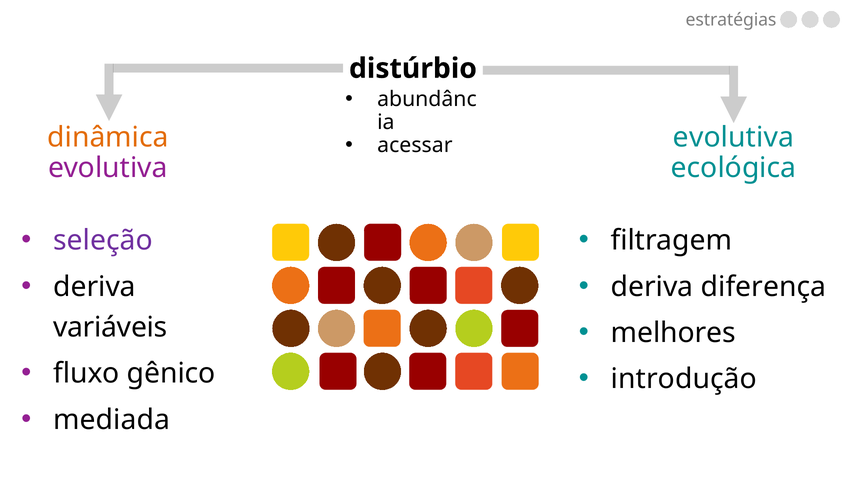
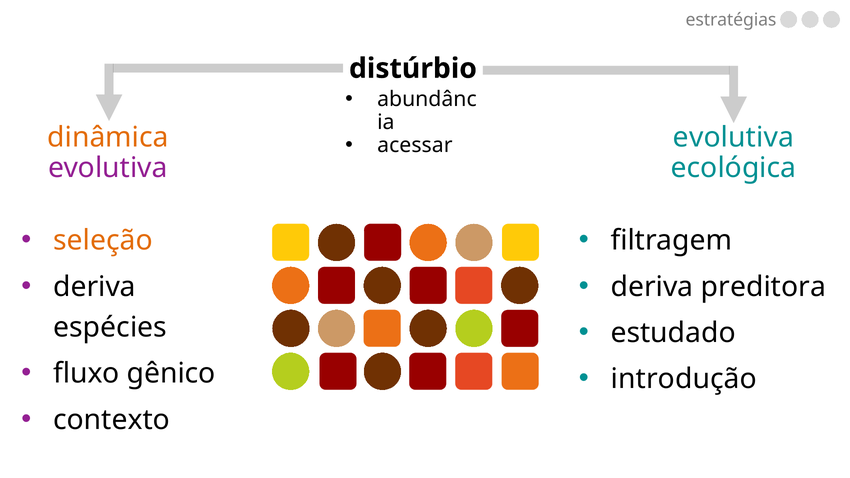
seleção colour: purple -> orange
diferença: diferença -> preditora
melhores: melhores -> estudado
variáveis: variáveis -> espécies
mediada: mediada -> contexto
